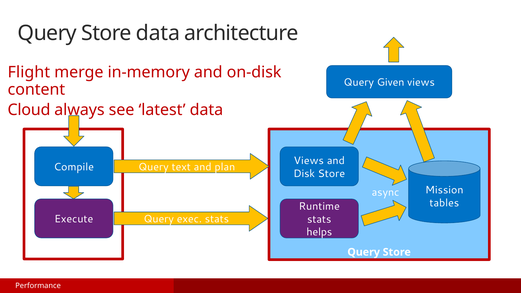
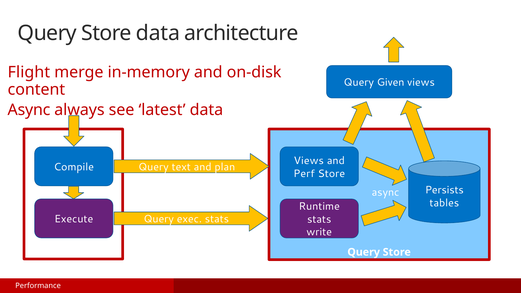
Cloud at (29, 110): Cloud -> Async
Disk: Disk -> Perf
Mission: Mission -> Persists
helps: helps -> write
